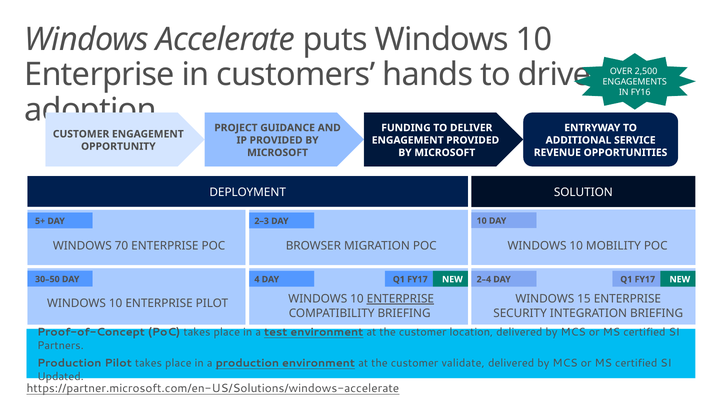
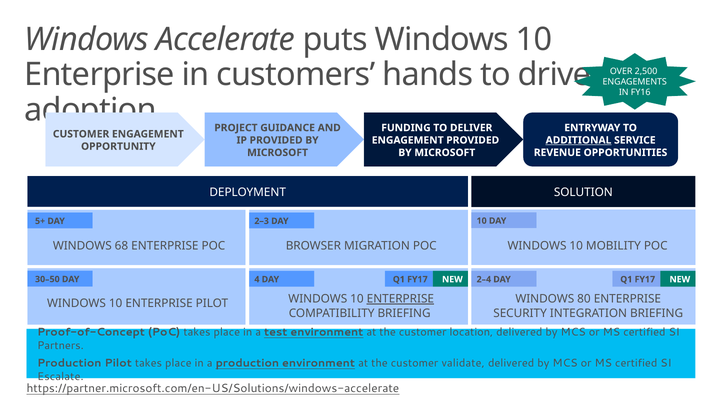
ADDITIONAL underline: none -> present
70: 70 -> 68
15: 15 -> 80
Updated: Updated -> Escalate
